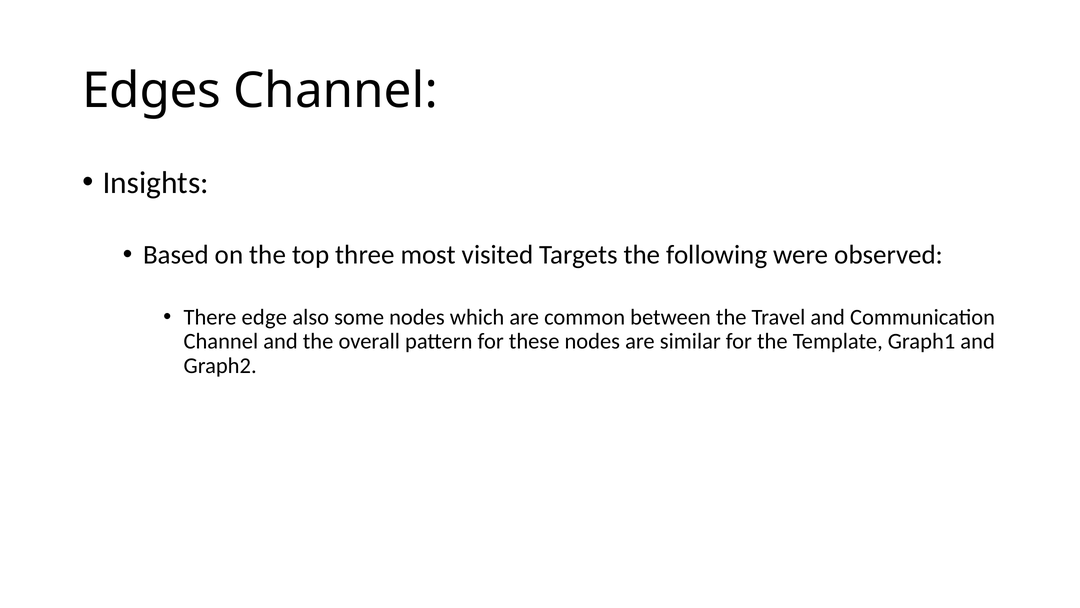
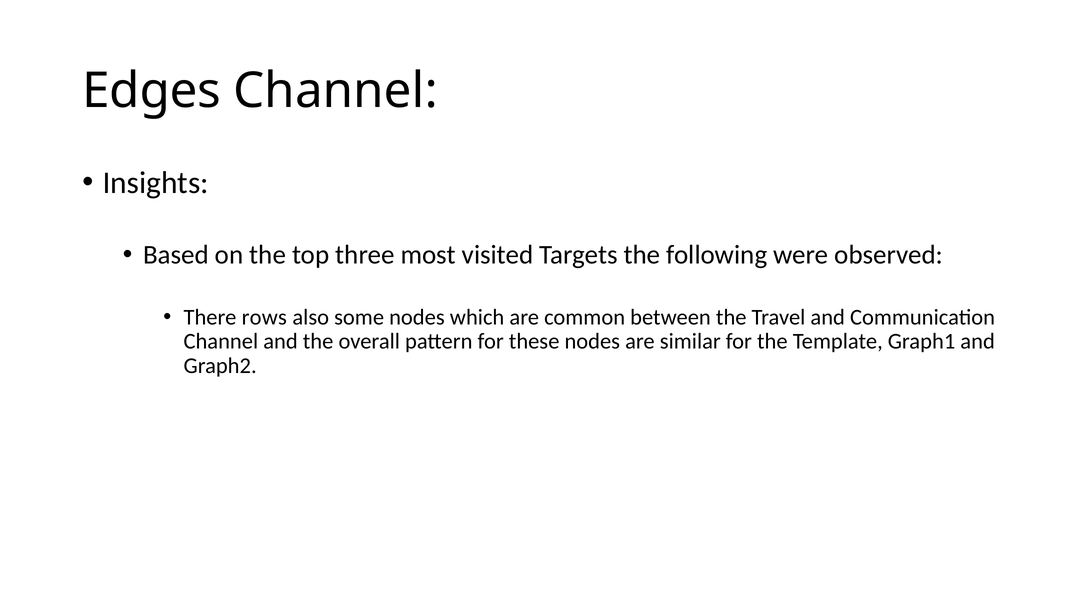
edge: edge -> rows
